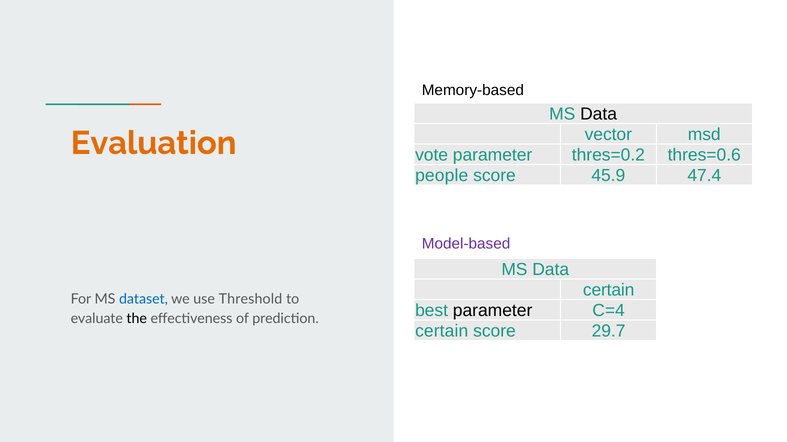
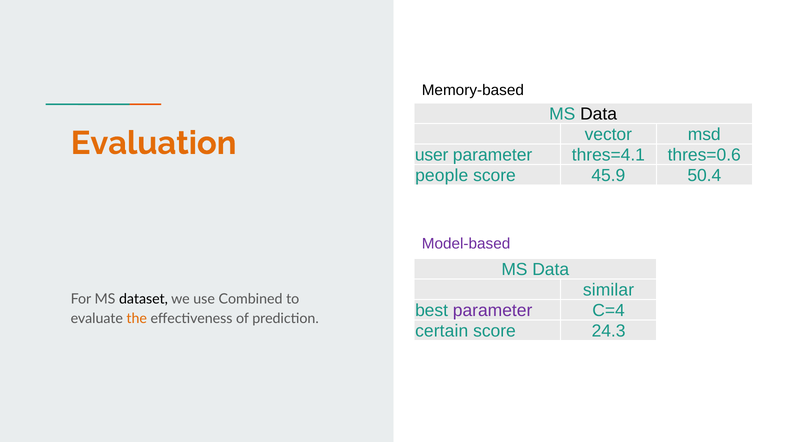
vote: vote -> user
thres=0.2: thres=0.2 -> thres=4.1
47.4: 47.4 -> 50.4
certain at (609, 290): certain -> similar
dataset colour: blue -> black
Threshold: Threshold -> Combined
parameter at (493, 311) colour: black -> purple
the colour: black -> orange
29.7: 29.7 -> 24.3
